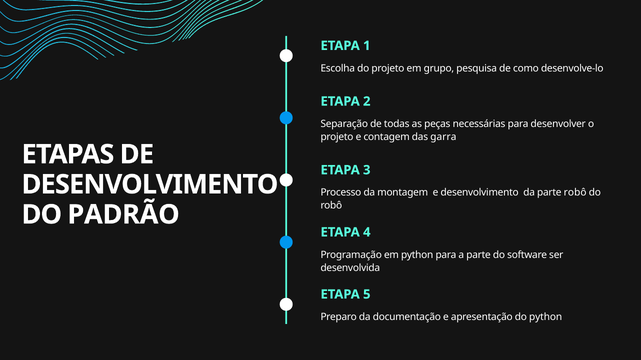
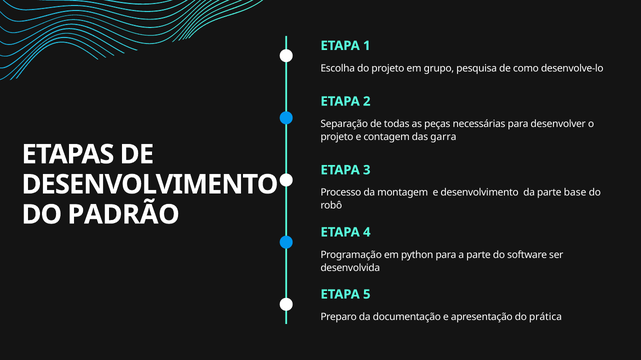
parte robô: robô -> base
do python: python -> prática
